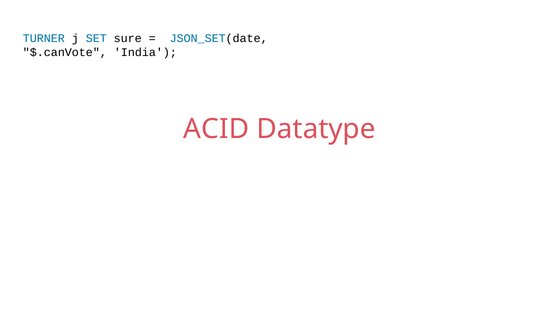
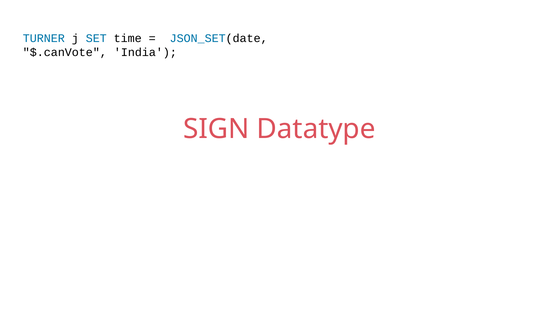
sure: sure -> time
ACID: ACID -> SIGN
